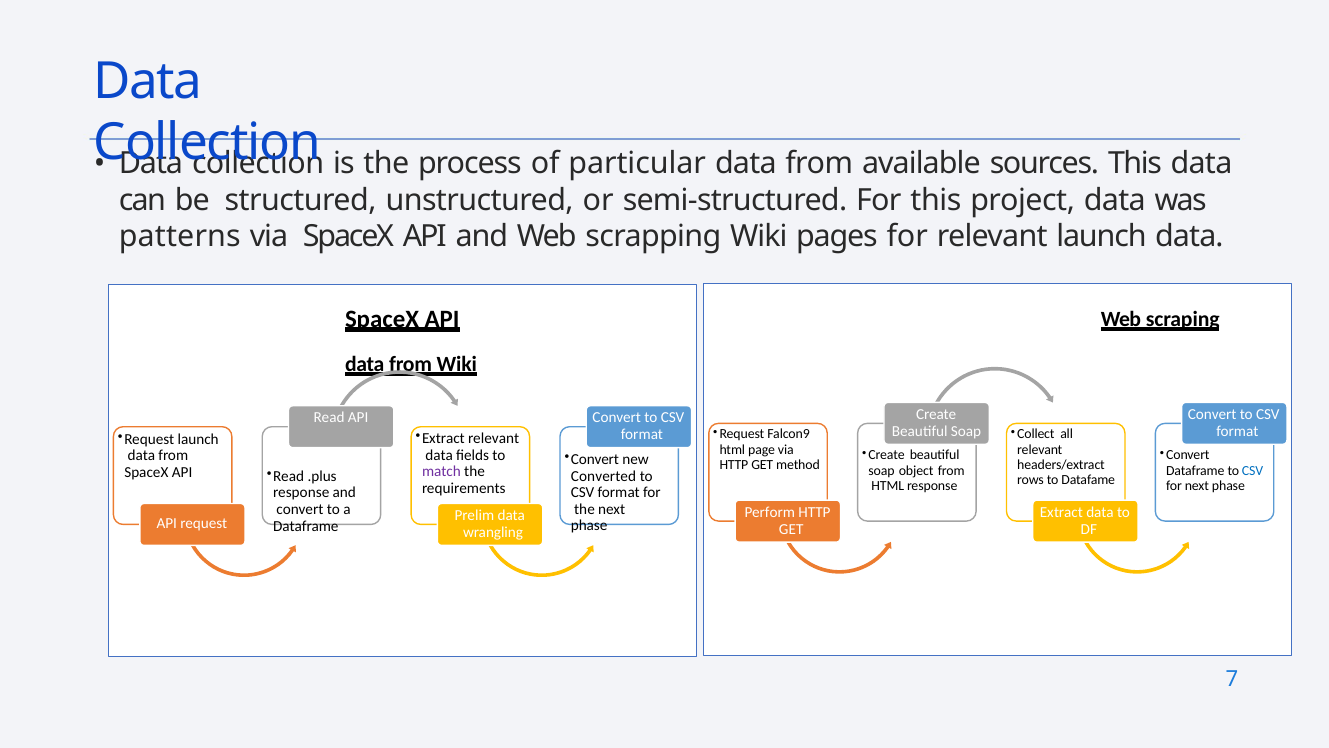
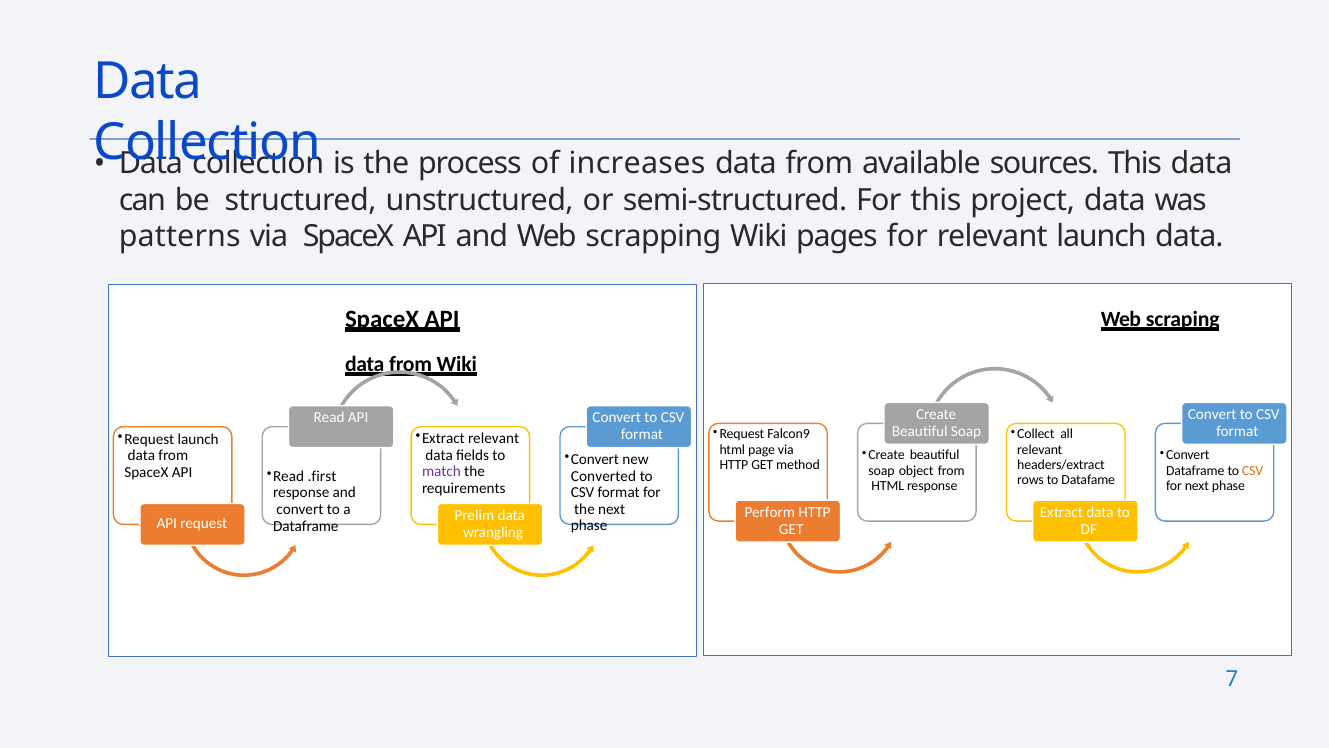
particular: particular -> increases
CSV at (1253, 470) colour: blue -> orange
.plus: .plus -> .first
